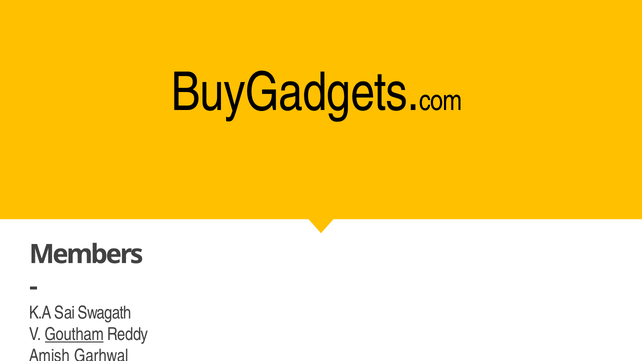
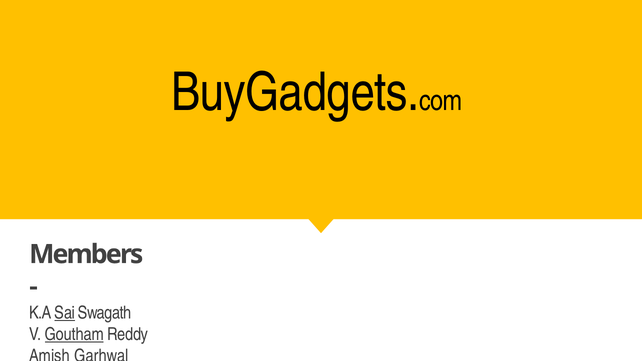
Sai underline: none -> present
